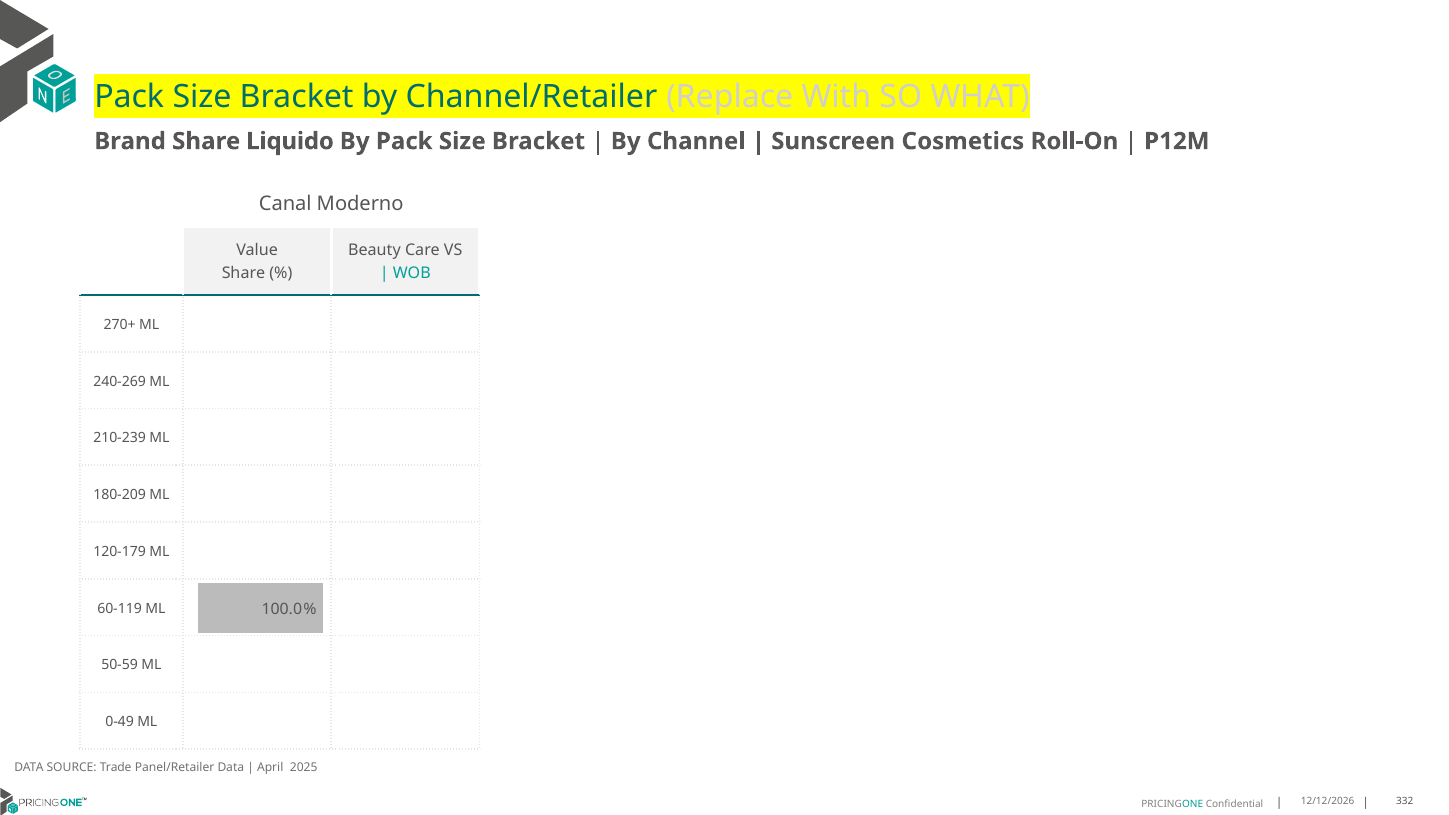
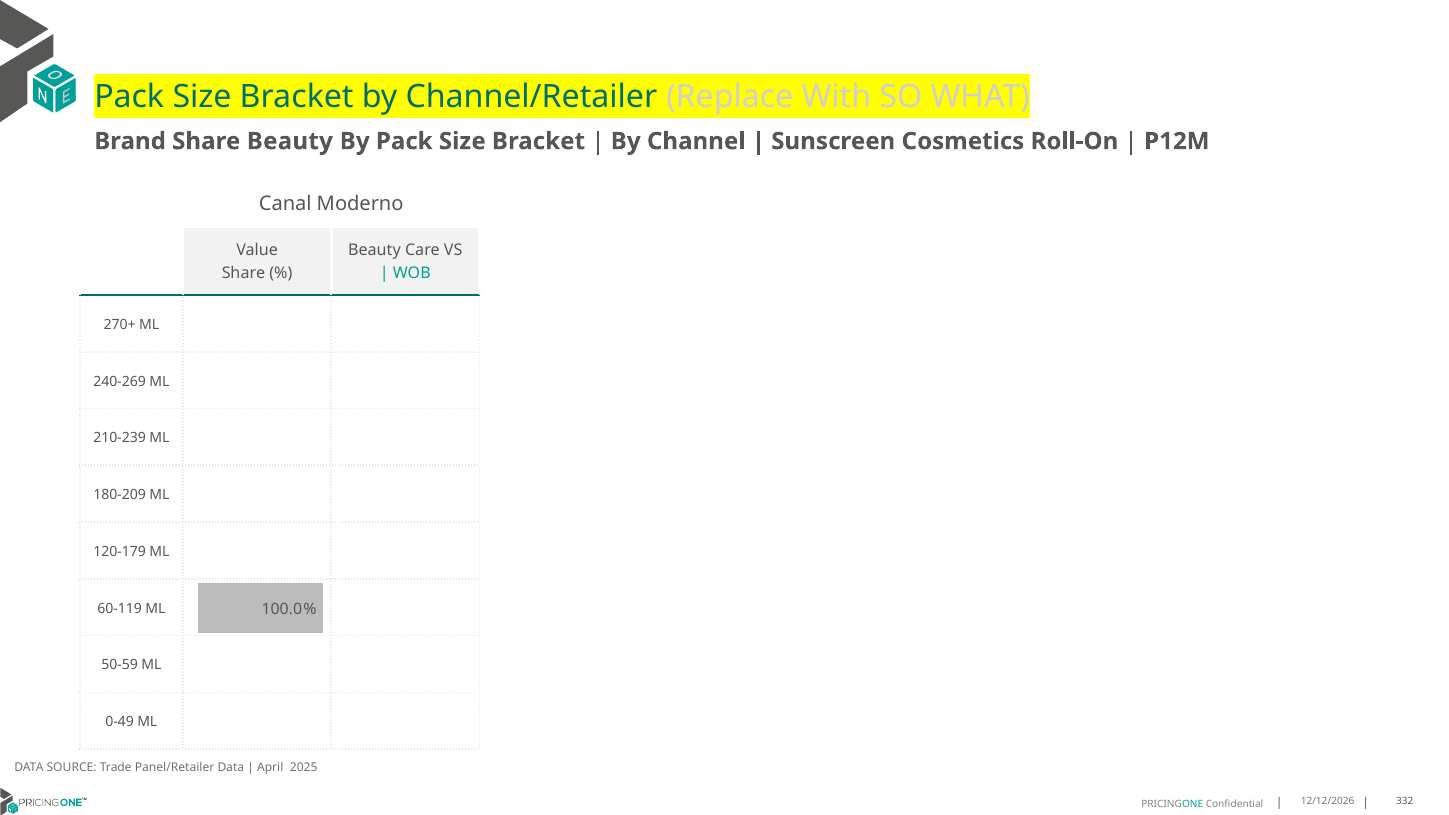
Share Liquido: Liquido -> Beauty
